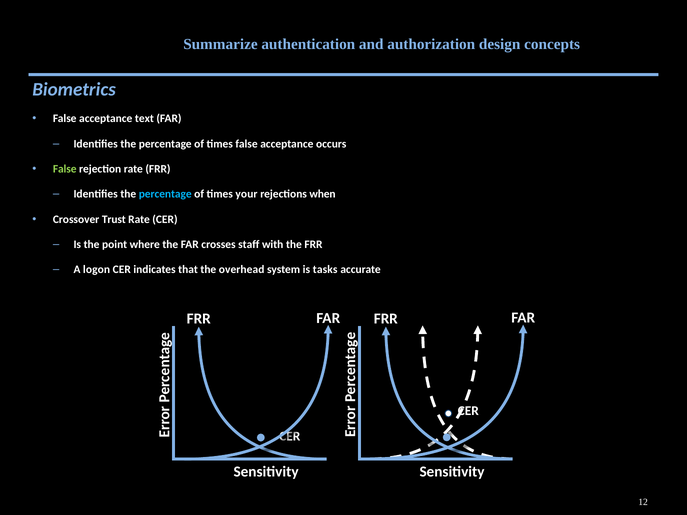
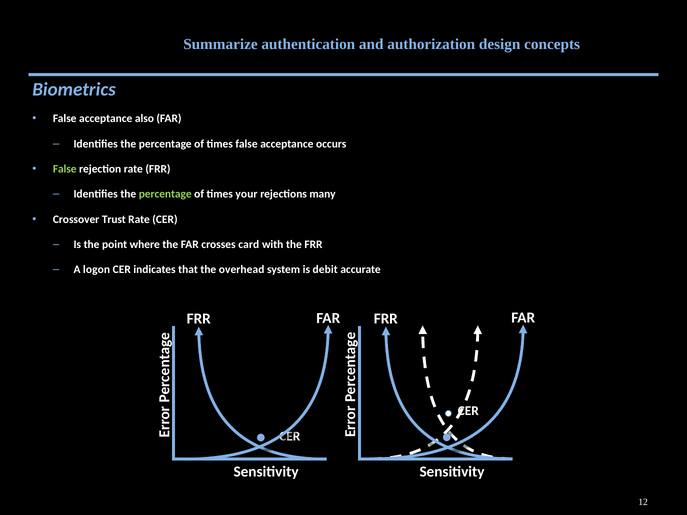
text: text -> also
percentage at (165, 194) colour: light blue -> light green
when: when -> many
staff: staff -> card
tasks: tasks -> debit
